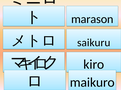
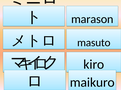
saikuru: saikuru -> masuto
